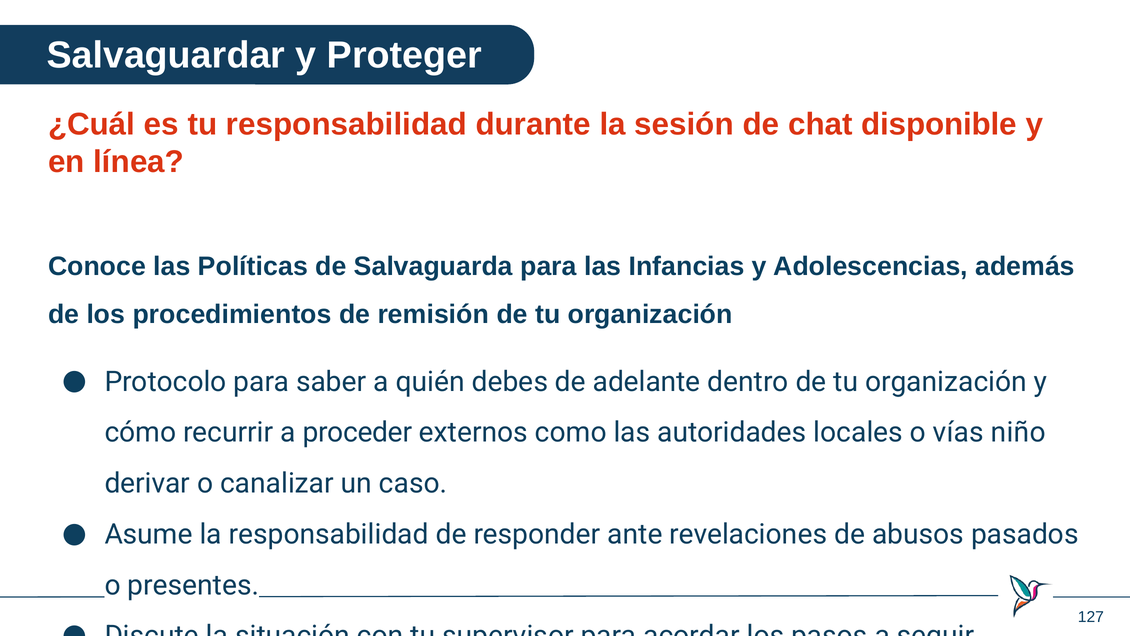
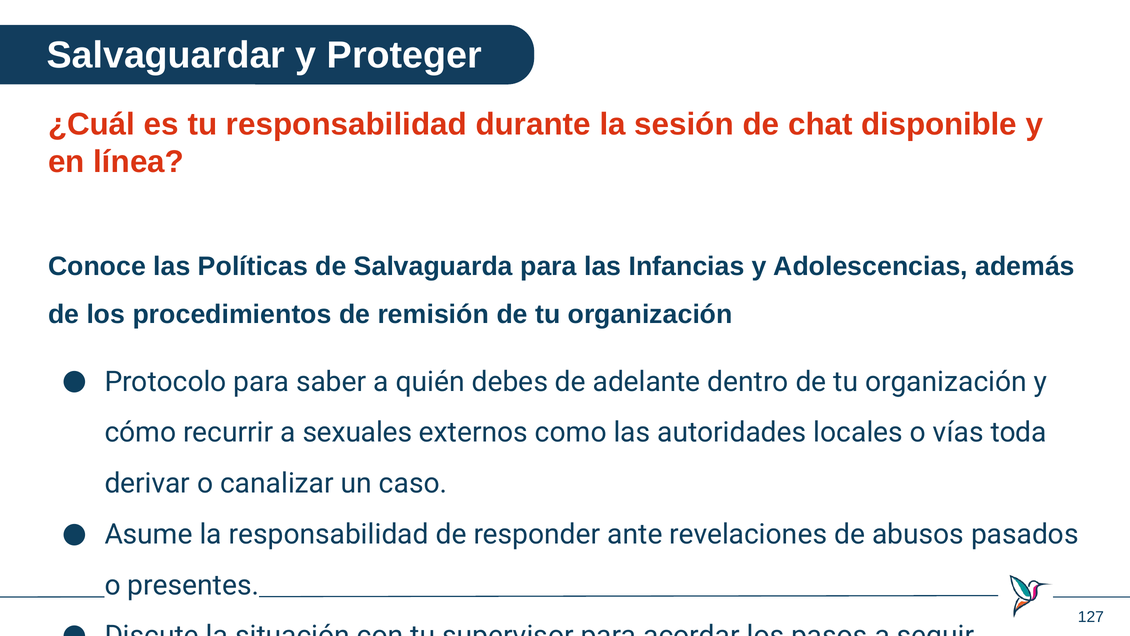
proceder: proceder -> sexuales
niño: niño -> toda
